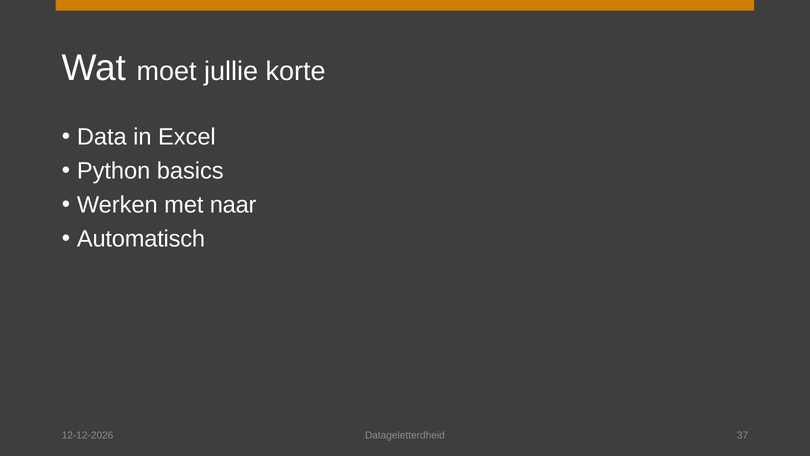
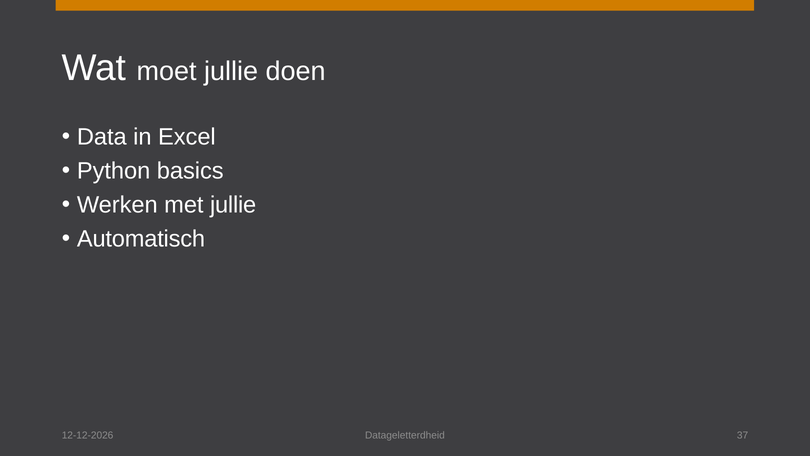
korte: korte -> doen
met naar: naar -> jullie
